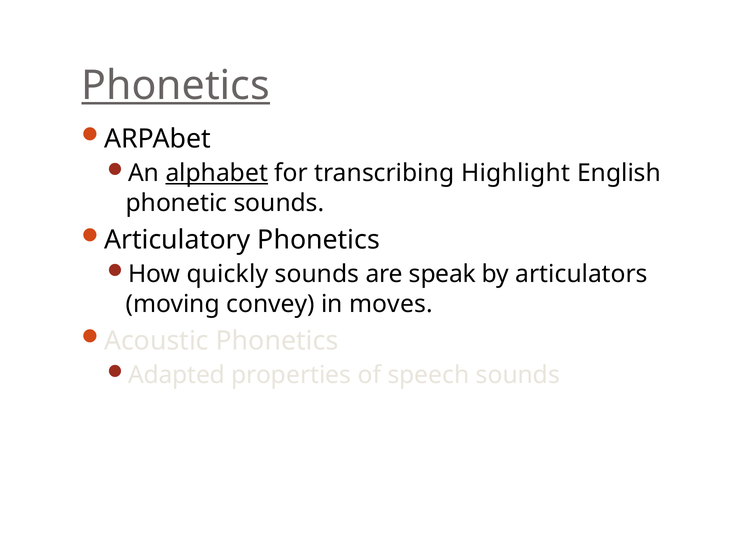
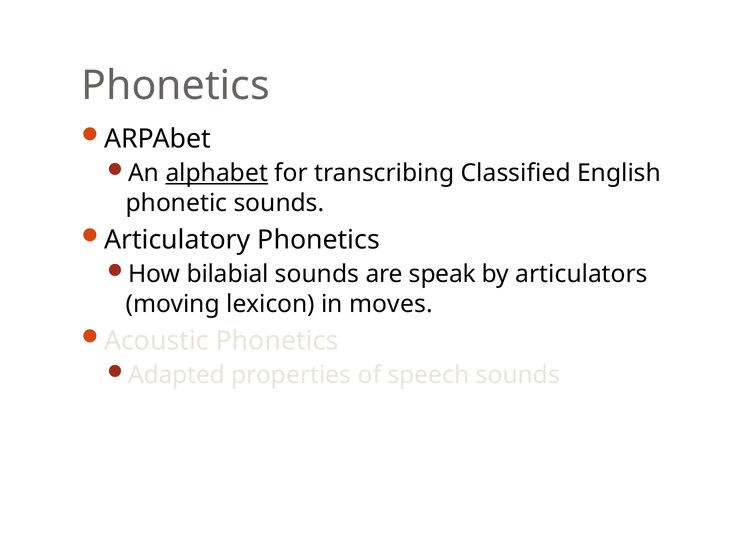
Phonetics at (176, 86) underline: present -> none
Highlight: Highlight -> Classified
quickly: quickly -> bilabial
convey: convey -> lexicon
